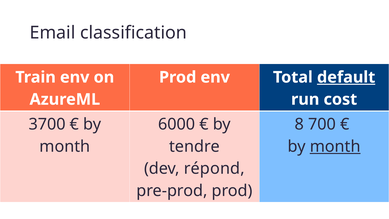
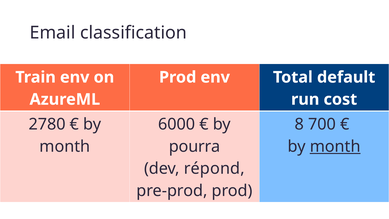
default underline: present -> none
3700: 3700 -> 2780
tendre: tendre -> pourra
